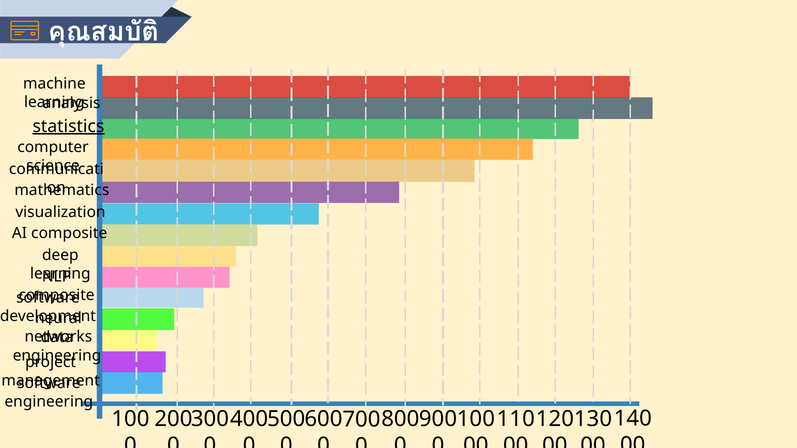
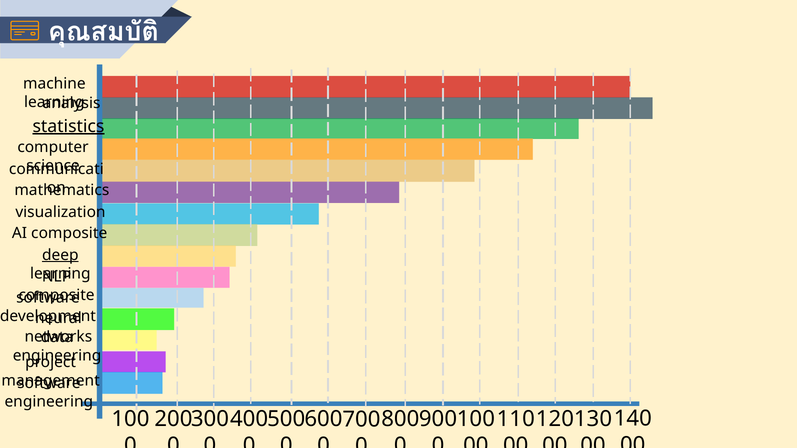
deep underline: none -> present
